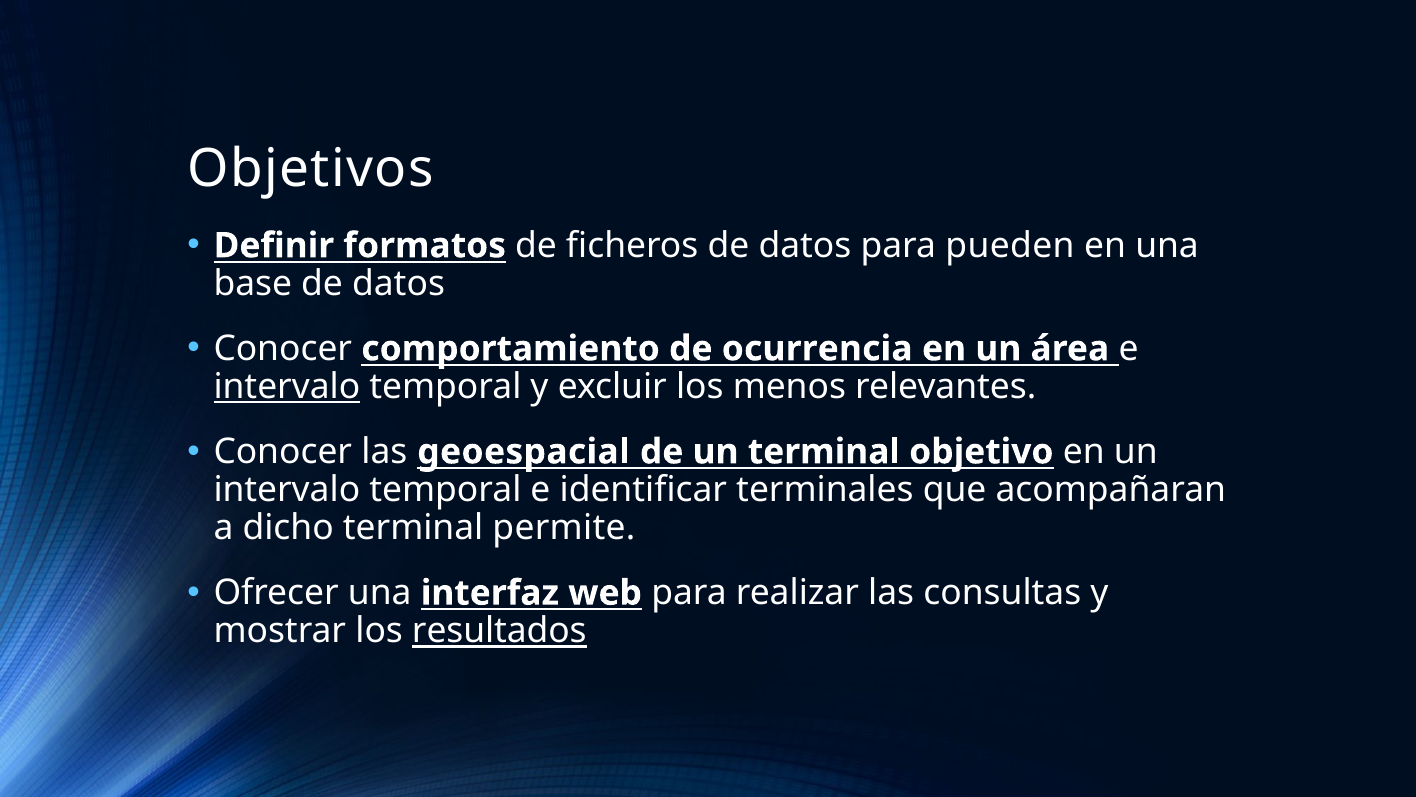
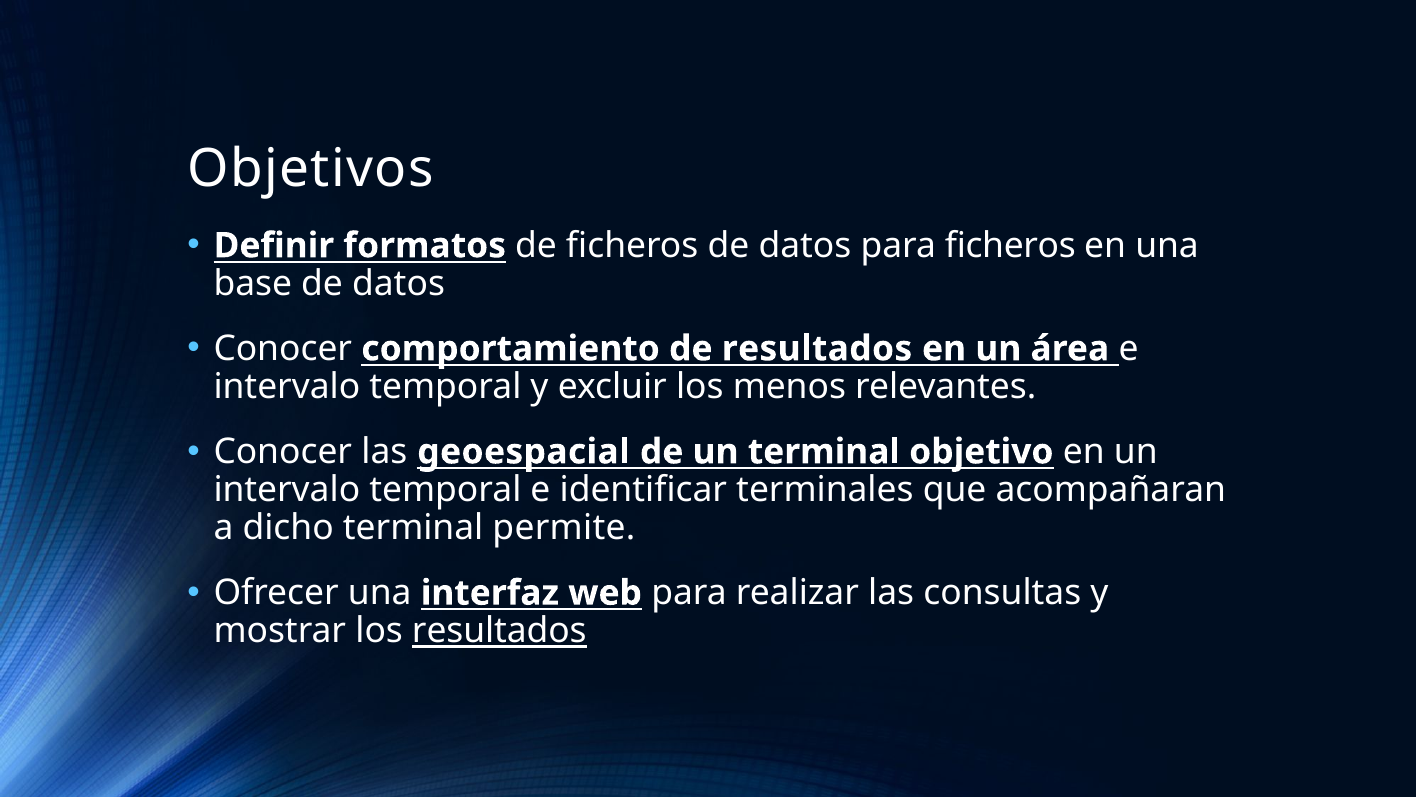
para pueden: pueden -> ficheros
de ocurrencia: ocurrencia -> resultados
intervalo at (287, 387) underline: present -> none
